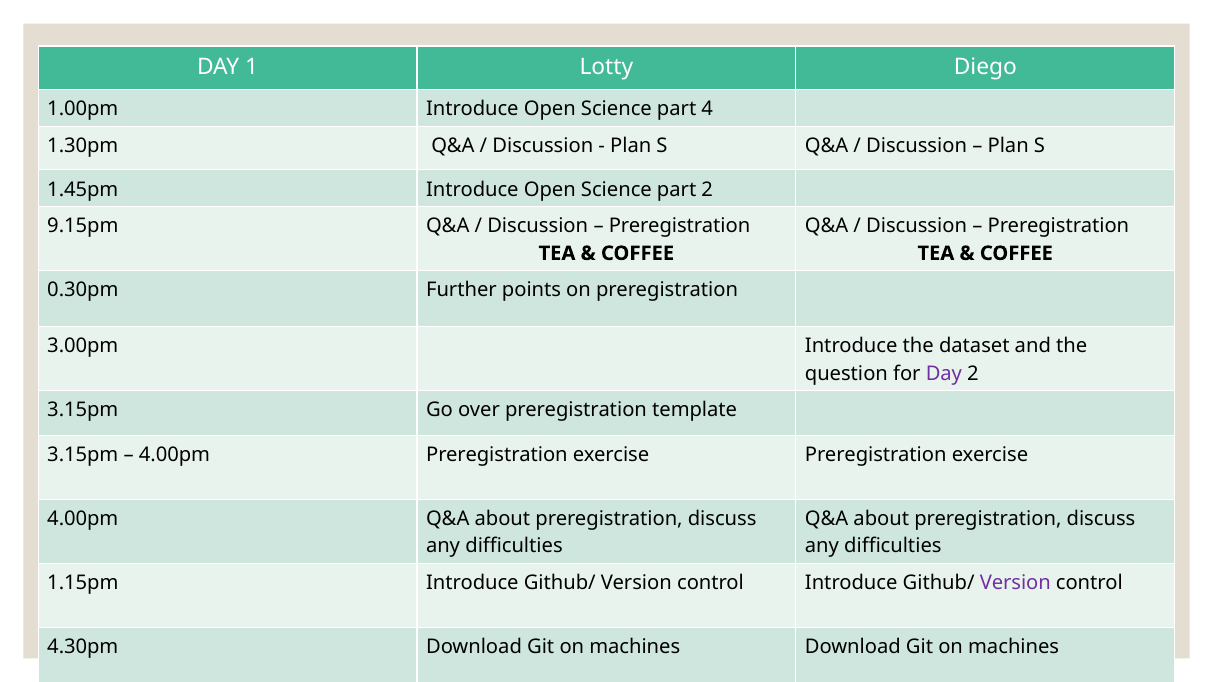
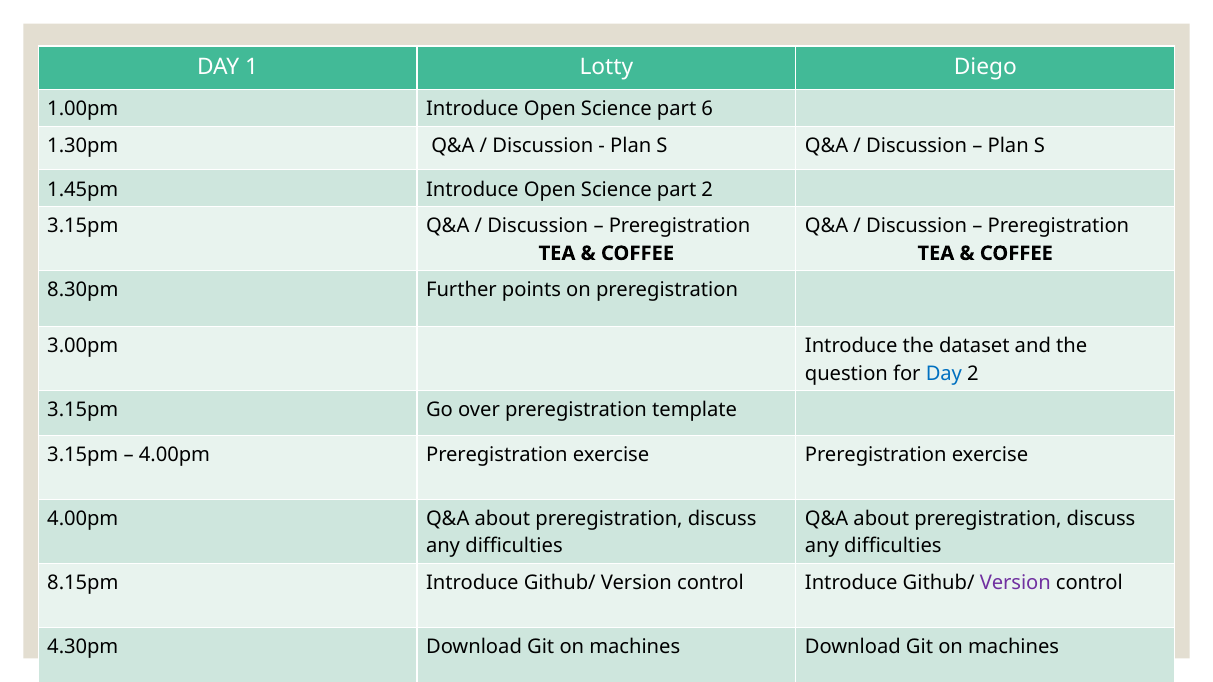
4: 4 -> 6
9.15pm at (83, 226): 9.15pm -> 3.15pm
0.30pm: 0.30pm -> 8.30pm
Day at (944, 374) colour: purple -> blue
1.15pm: 1.15pm -> 8.15pm
